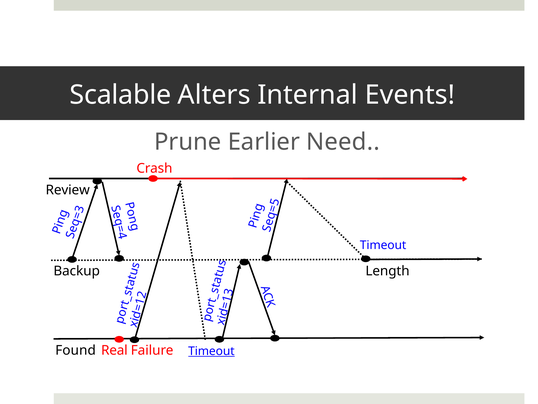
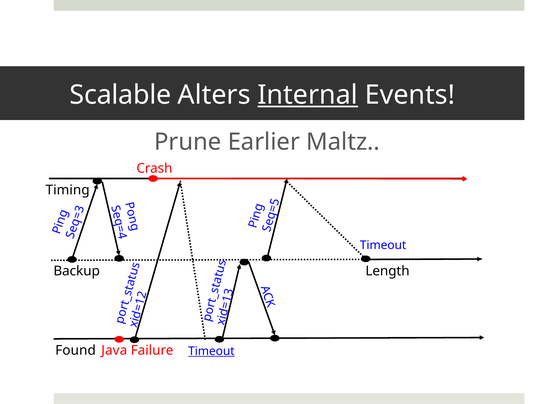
Internal underline: none -> present
Need: Need -> Maltz
Review: Review -> Timing
Real: Real -> Java
